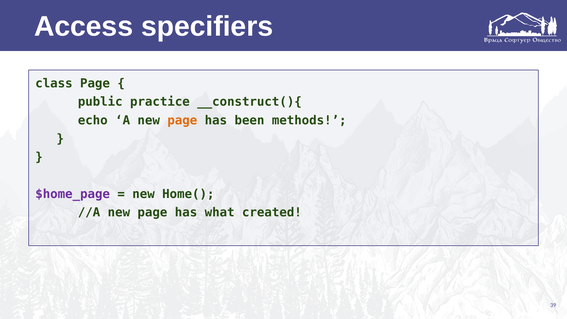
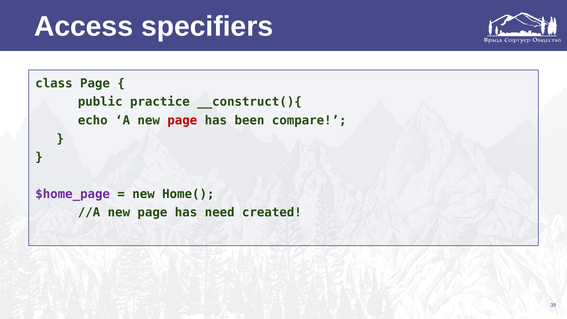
page at (182, 120) colour: orange -> red
methods: methods -> compare
what: what -> need
